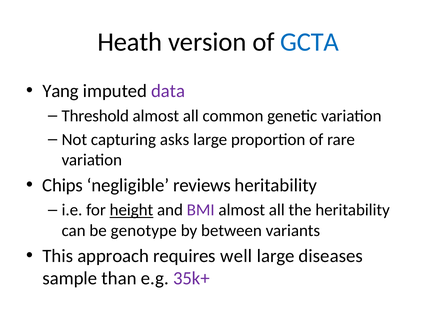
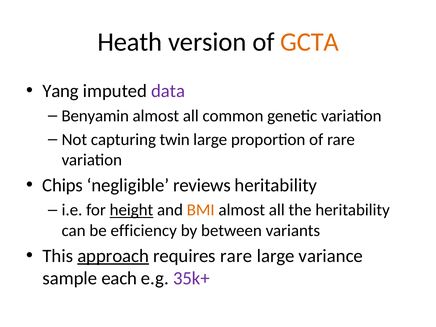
GCTA colour: blue -> orange
Threshold: Threshold -> Benyamin
asks: asks -> twin
BMI colour: purple -> orange
genotype: genotype -> efficiency
approach underline: none -> present
requires well: well -> rare
diseases: diseases -> variance
than: than -> each
